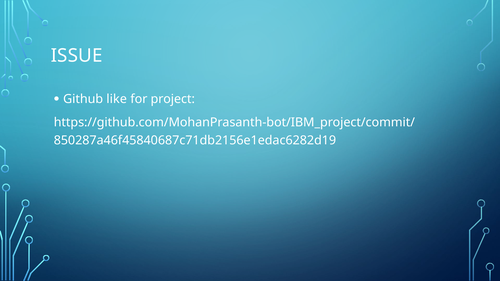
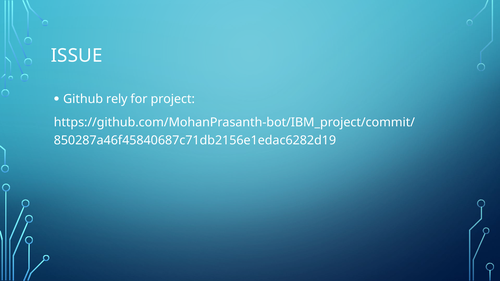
like: like -> rely
